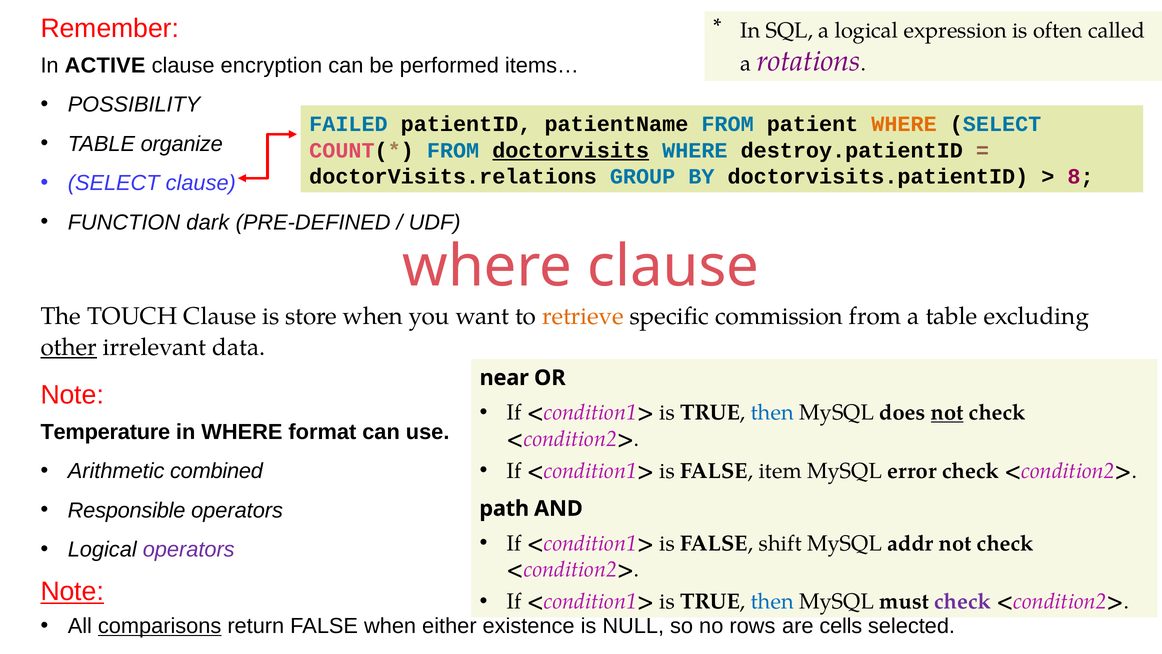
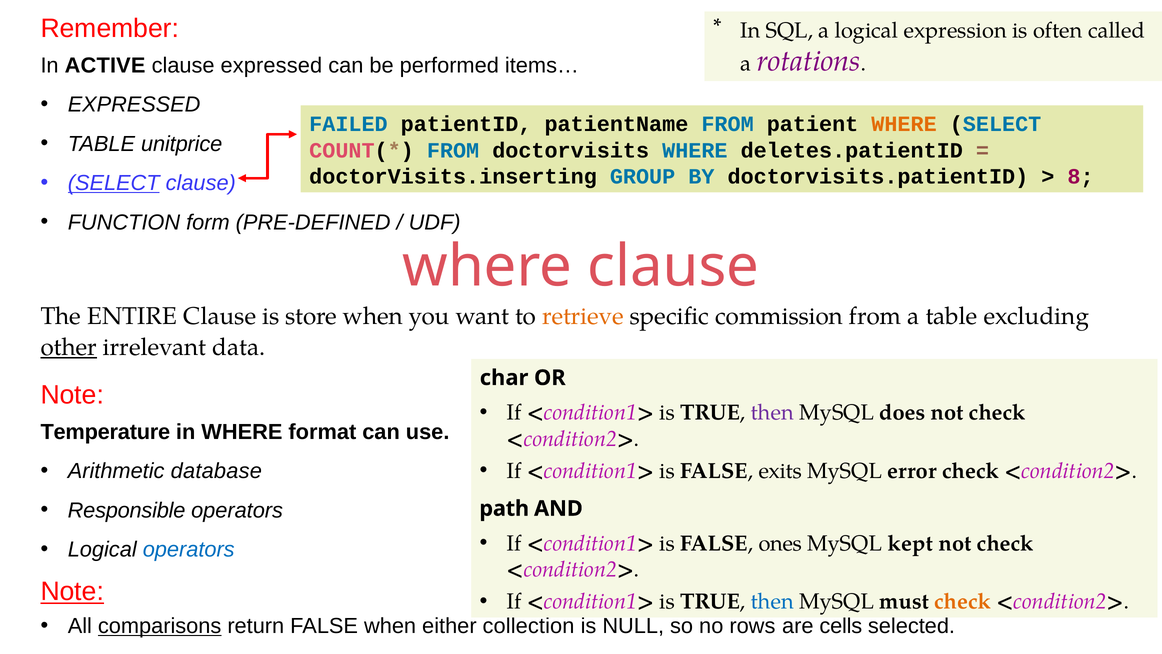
clause encryption: encryption -> expressed
POSSIBILITY at (134, 105): POSSIBILITY -> EXPRESSED
organize: organize -> unitprice
doctorvisits underline: present -> none
destroy.patientID: destroy.patientID -> deletes.patientID
doctorVisits.relations: doctorVisits.relations -> doctorVisits.inserting
SELECT at (114, 183) underline: none -> present
dark: dark -> form
TOUCH: TOUCH -> ENTIRE
near: near -> char
then at (772, 412) colour: blue -> purple
not at (947, 412) underline: present -> none
item: item -> exits
combined: combined -> database
shift: shift -> ones
addr: addr -> kept
operators at (189, 549) colour: purple -> blue
check at (963, 601) colour: purple -> orange
existence: existence -> collection
